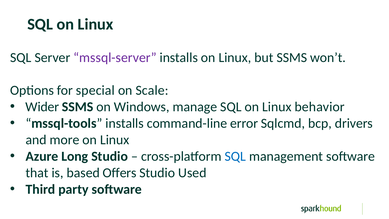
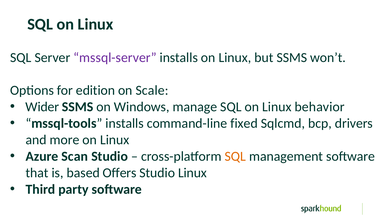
special: special -> edition
error: error -> fixed
Long: Long -> Scan
SQL at (235, 156) colour: blue -> orange
Studio Used: Used -> Linux
